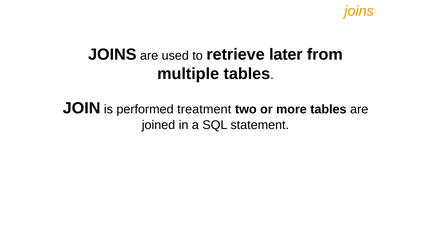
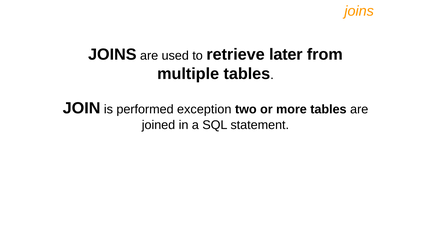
treatment: treatment -> exception
